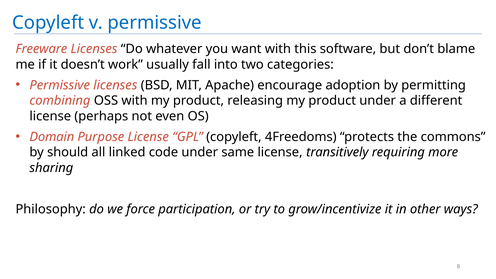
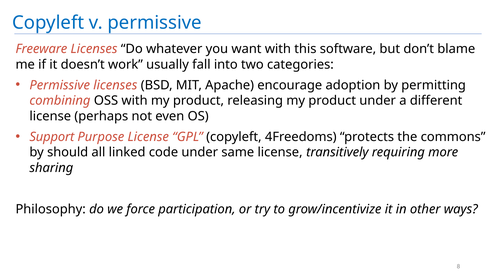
Domain: Domain -> Support
